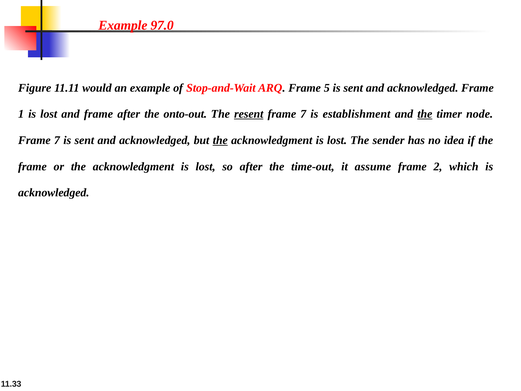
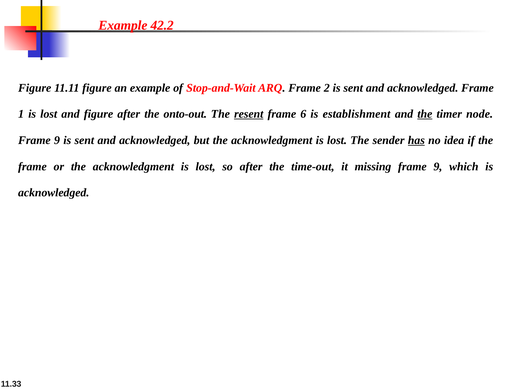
97.0: 97.0 -> 42.2
11.11 would: would -> figure
5: 5 -> 2
and frame: frame -> figure
7 at (303, 114): 7 -> 6
7 at (57, 140): 7 -> 9
the at (220, 140) underline: present -> none
has underline: none -> present
assume: assume -> missing
2 at (438, 166): 2 -> 9
